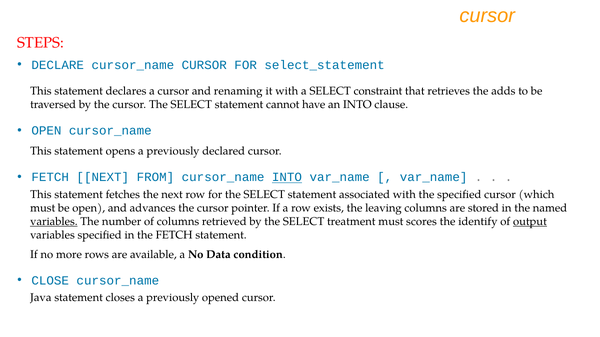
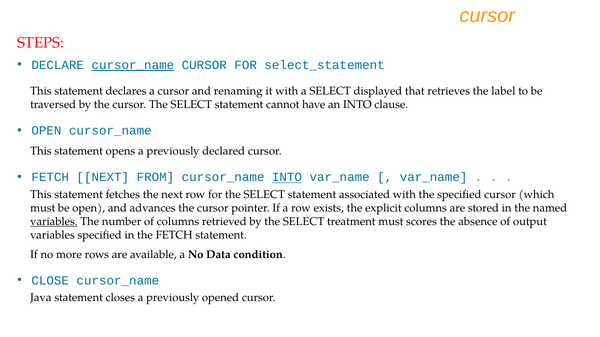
cursor_name at (133, 65) underline: none -> present
constraint: constraint -> displayed
adds: adds -> label
leaving: leaving -> explicit
identify: identify -> absence
output underline: present -> none
